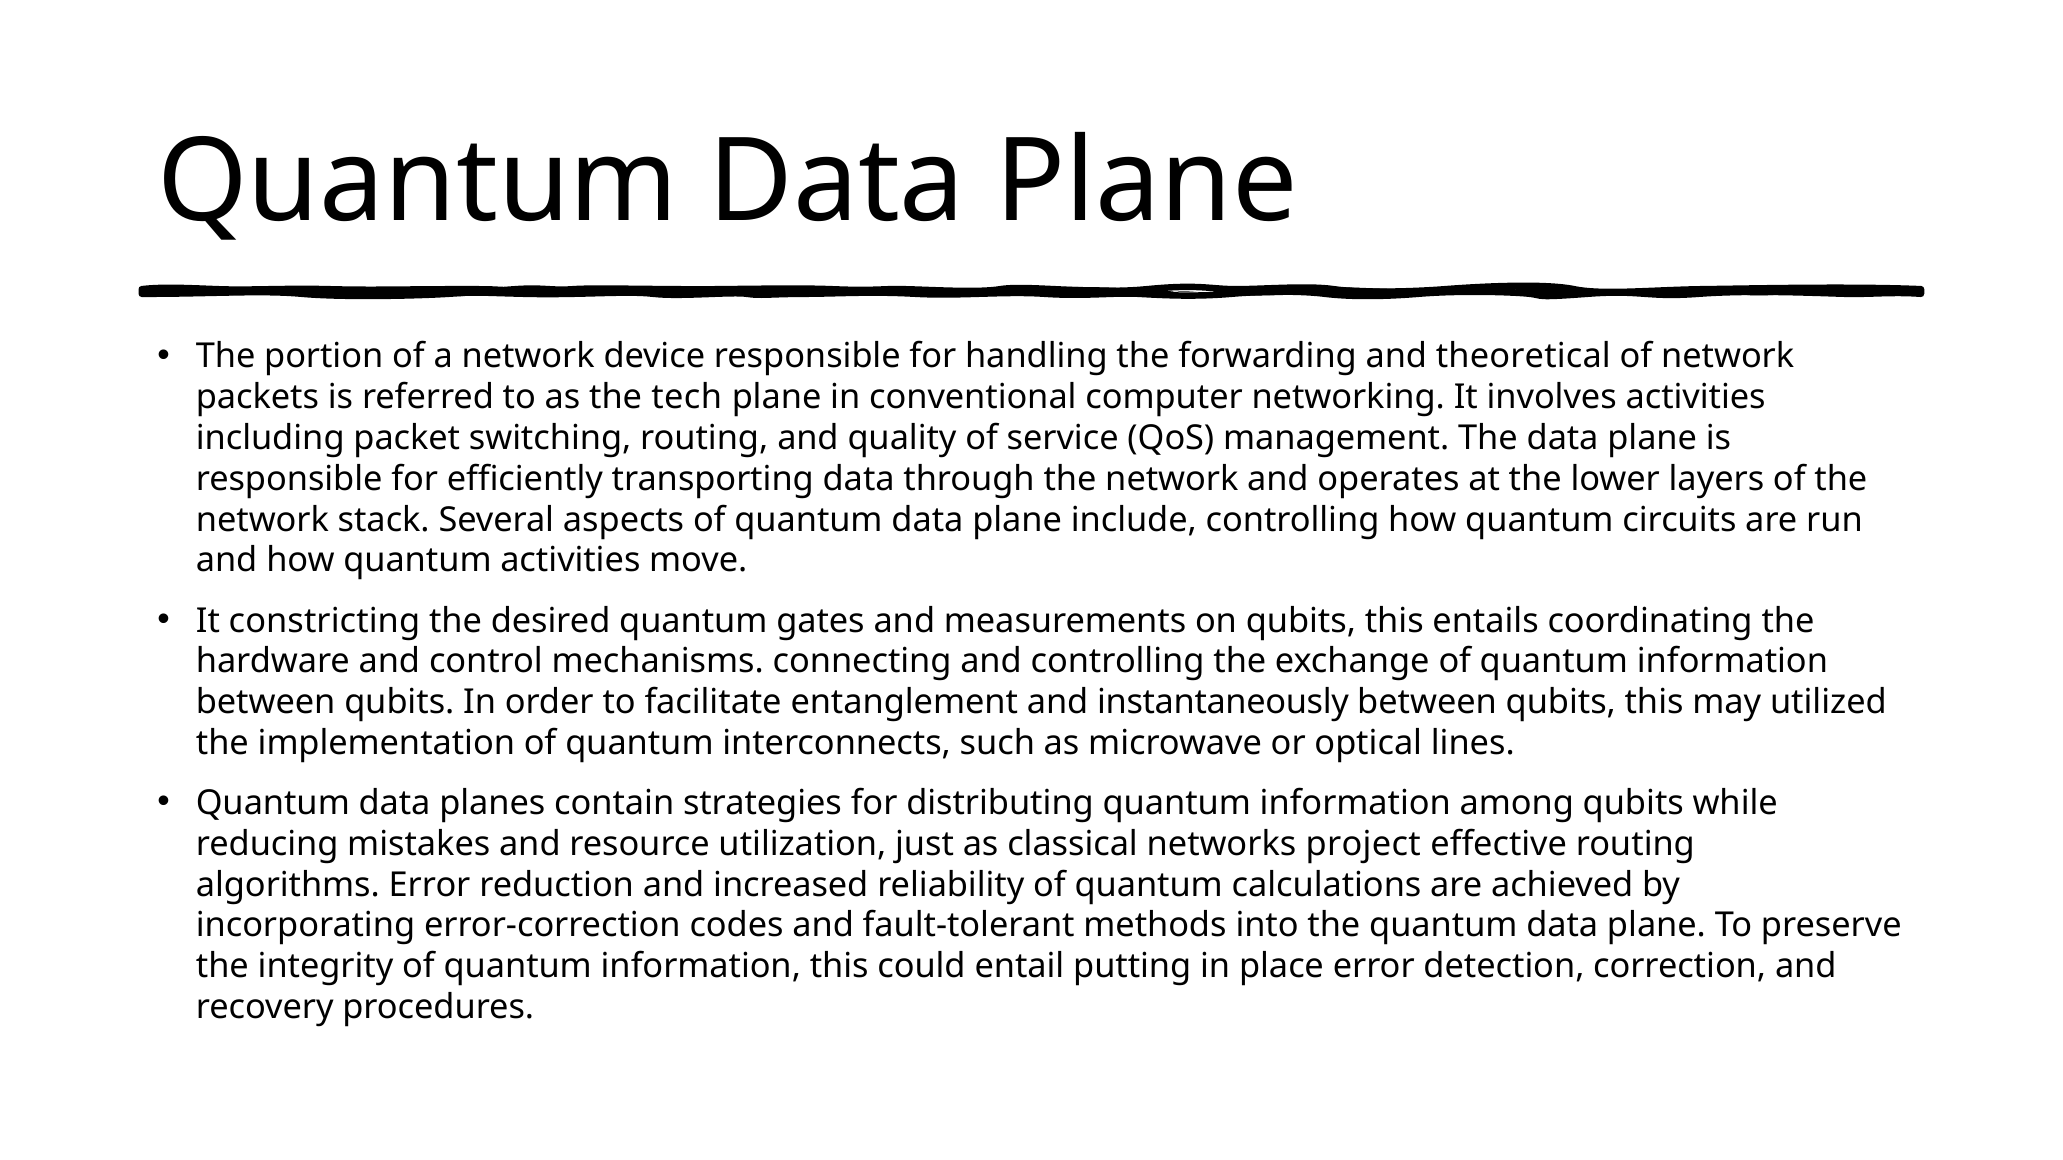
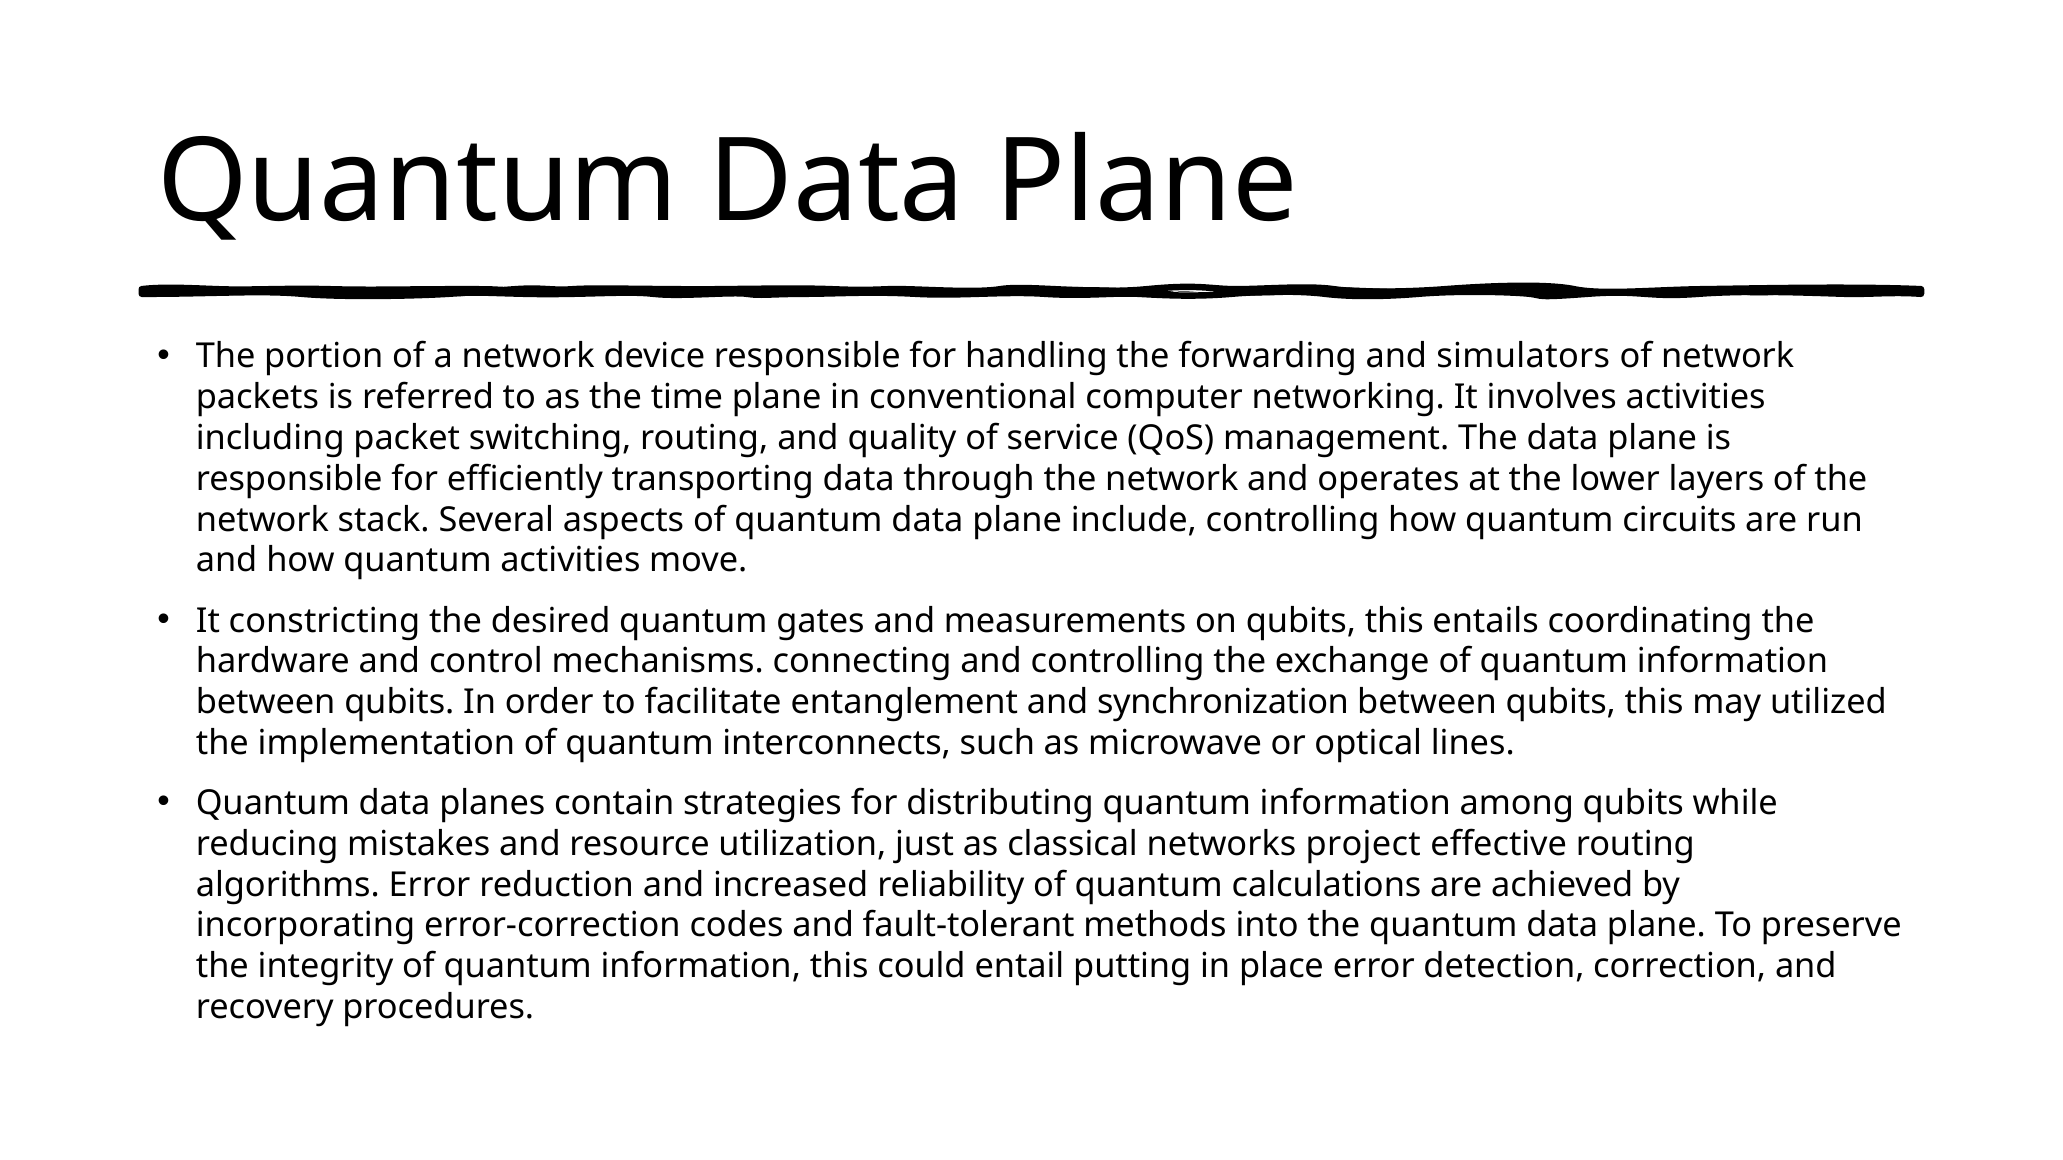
theoretical: theoretical -> simulators
tech: tech -> time
instantaneously: instantaneously -> synchronization
